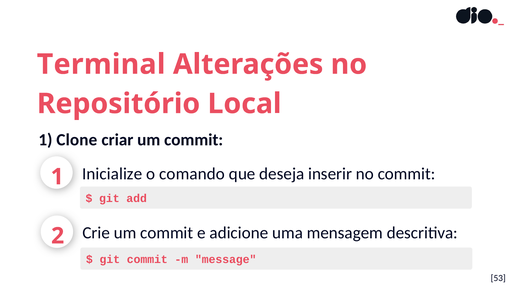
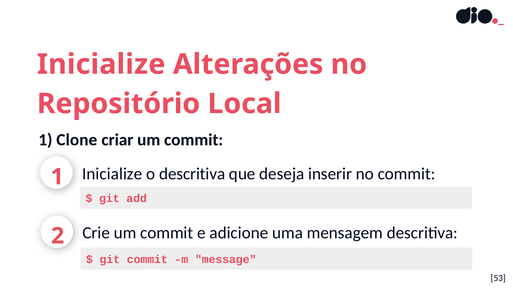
Terminal at (101, 64): Terminal -> Inicialize
o comando: comando -> descritiva
